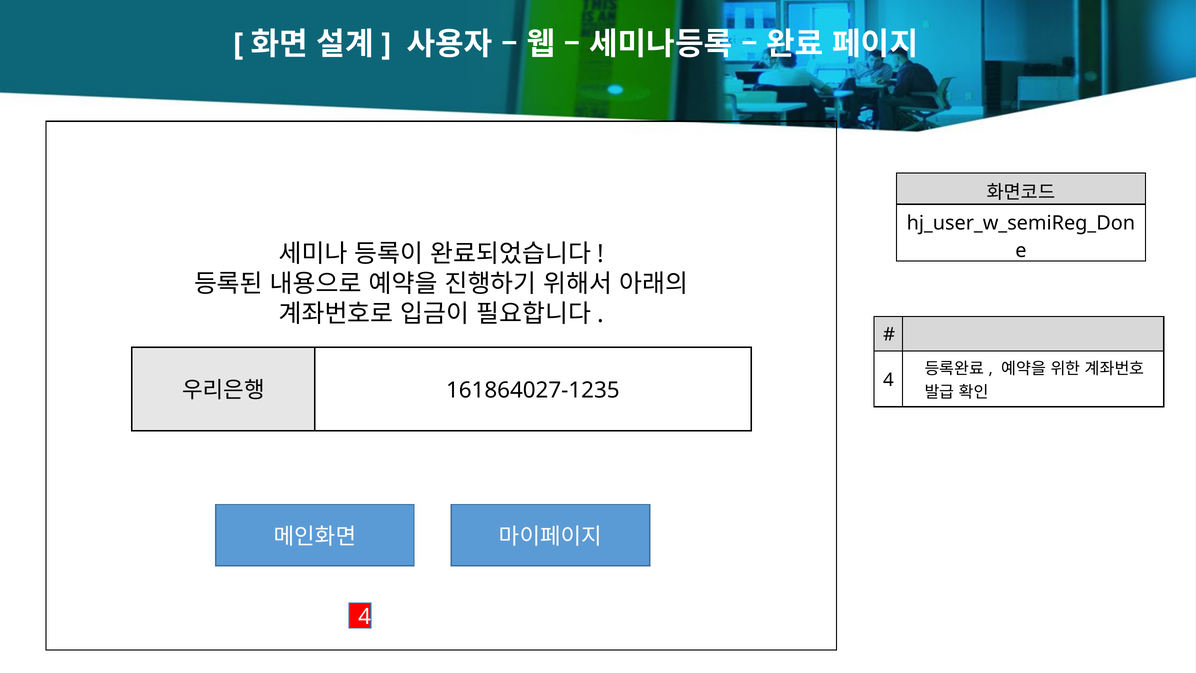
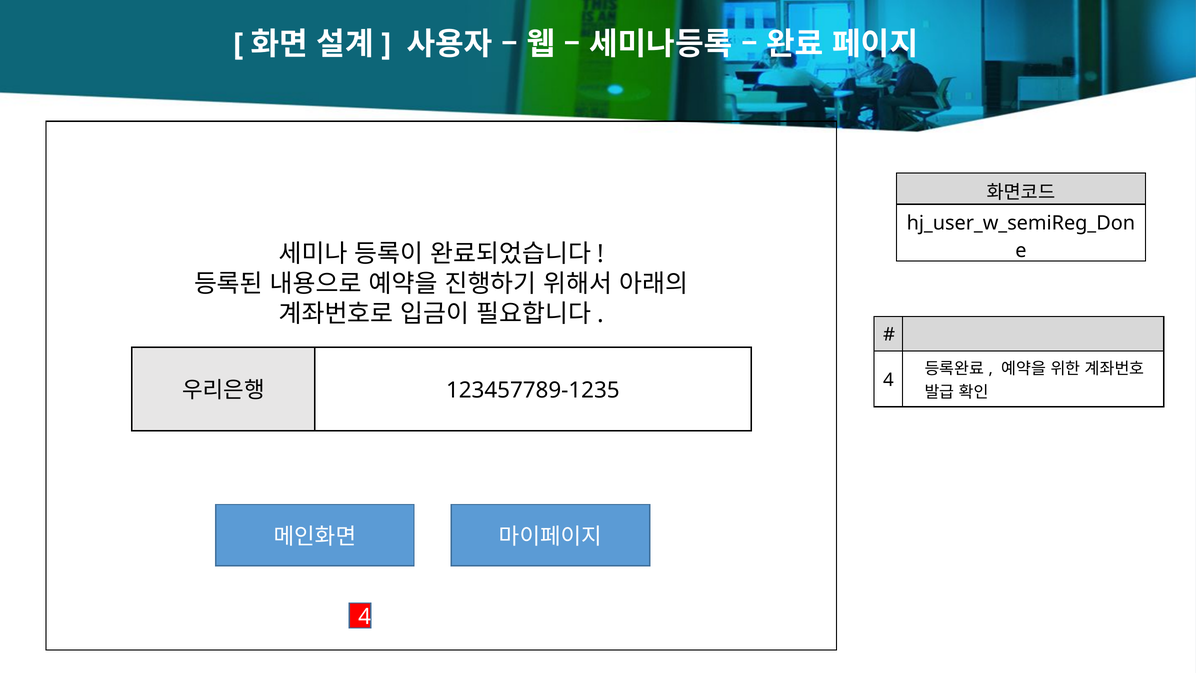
161864027-1235: 161864027-1235 -> 123457789-1235
